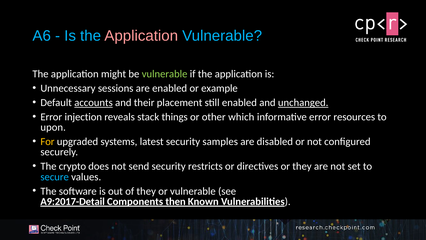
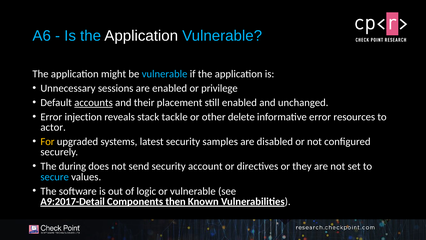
Application at (141, 36) colour: pink -> white
vulnerable at (165, 74) colour: light green -> light blue
example: example -> privilege
unchanged underline: present -> none
things: things -> tackle
which: which -> delete
upon: upon -> actor
crypto: crypto -> during
restricts: restricts -> account
of they: they -> logic
